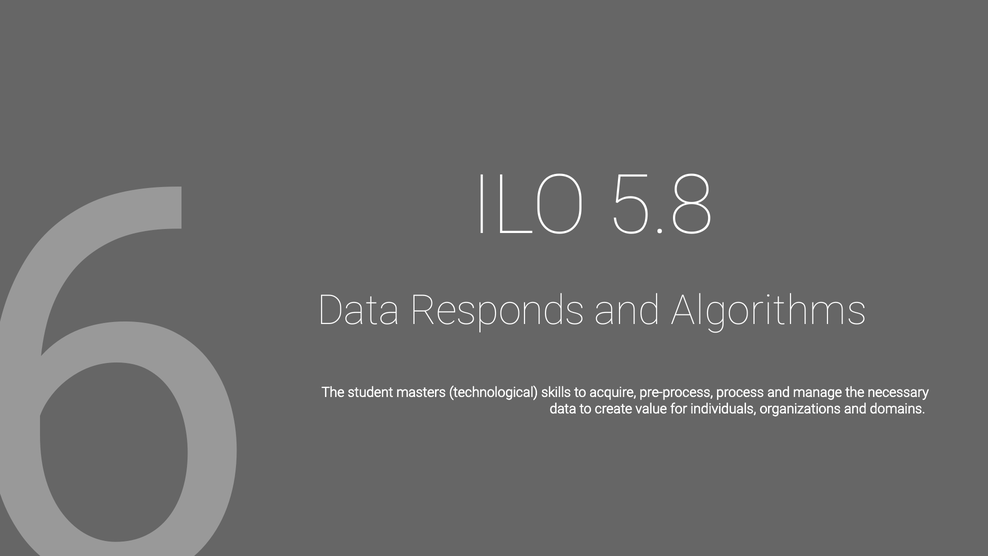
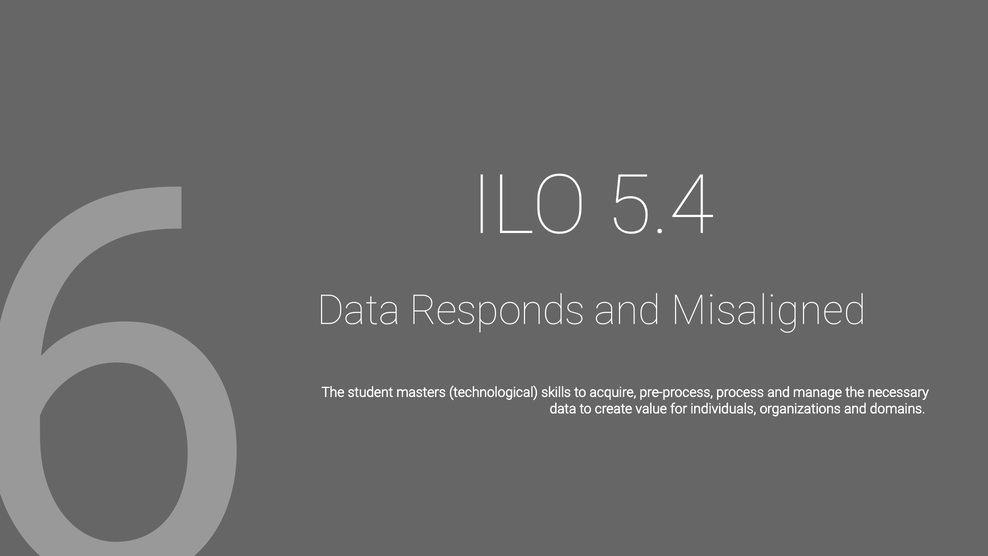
5.8: 5.8 -> 5.4
Algorithms: Algorithms -> Misaligned
